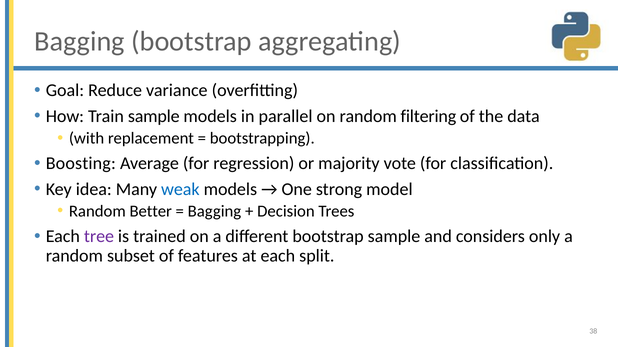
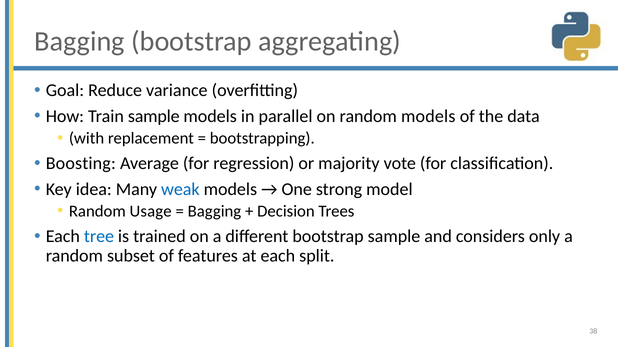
random filtering: filtering -> models
Better: Better -> Usage
tree colour: purple -> blue
